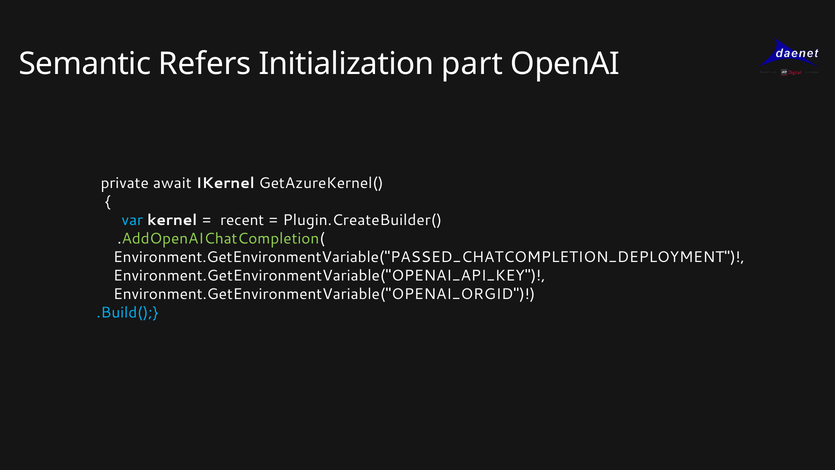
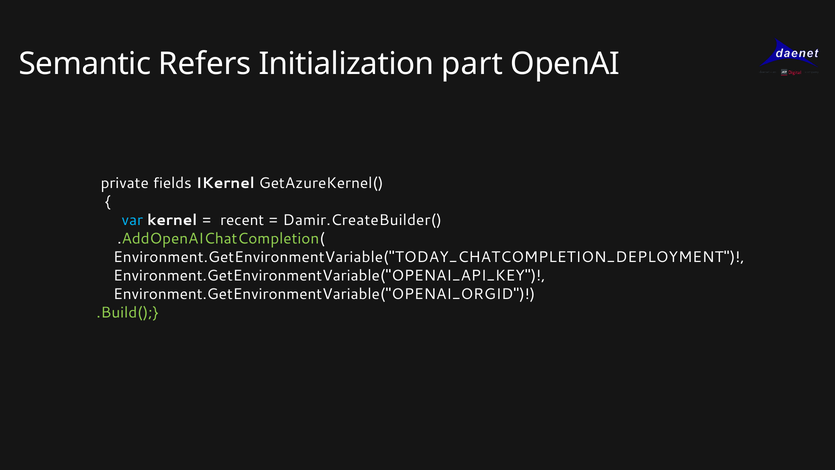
await: await -> fields
Plugin.CreateBuilder(: Plugin.CreateBuilder( -> Damir.CreateBuilder(
Environment.GetEnvironmentVariable("PASSED_CHATCOMPLETION_DEPLOYMENT: Environment.GetEnvironmentVariable("PASSED_CHATCOMPLETION_DEPLOYMENT -> Environment.GetEnvironmentVariable("TODAY_CHATCOMPLETION_DEPLOYMENT
.Build( colour: light blue -> light green
